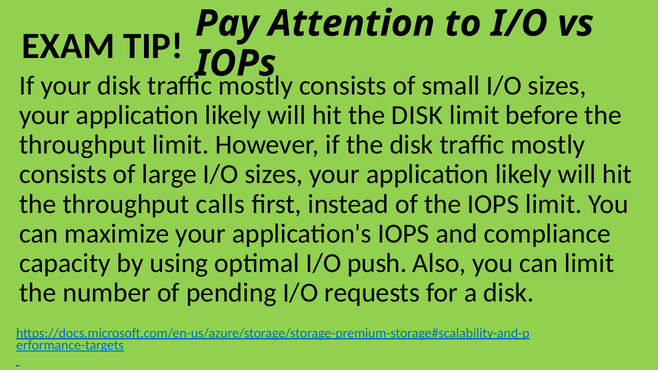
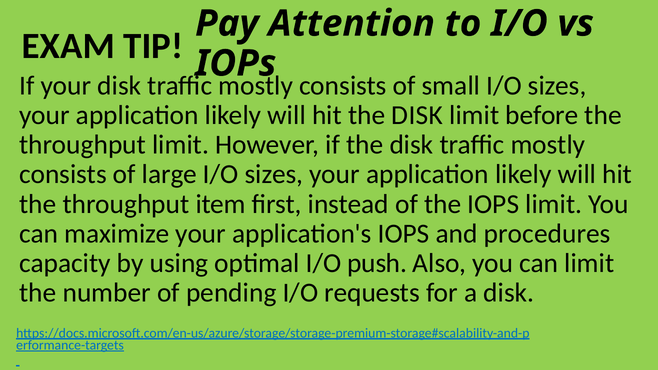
calls: calls -> item
compliance: compliance -> procedures
